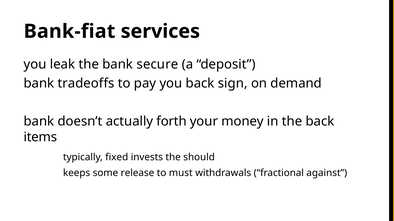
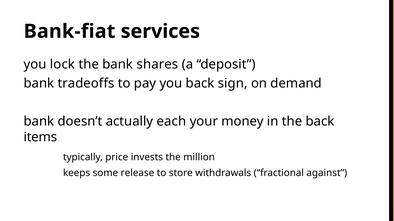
leak: leak -> lock
secure: secure -> shares
forth: forth -> each
fixed: fixed -> price
should: should -> million
must: must -> store
